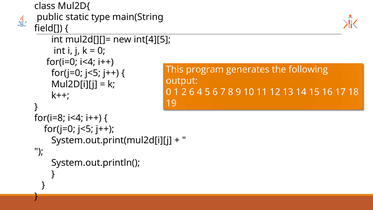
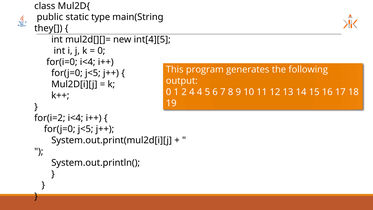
field[: field[ -> they[
2 6: 6 -> 4
for(i=8: for(i=8 -> for(i=2
